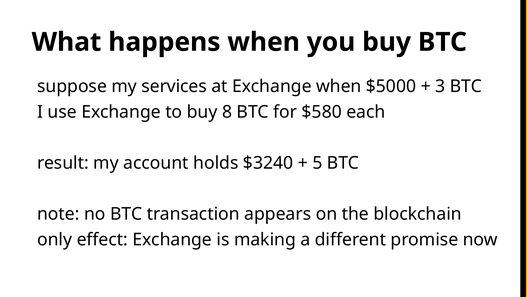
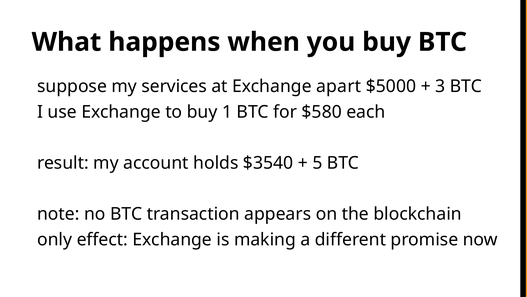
Exchange when: when -> apart
8: 8 -> 1
$3240: $3240 -> $3540
